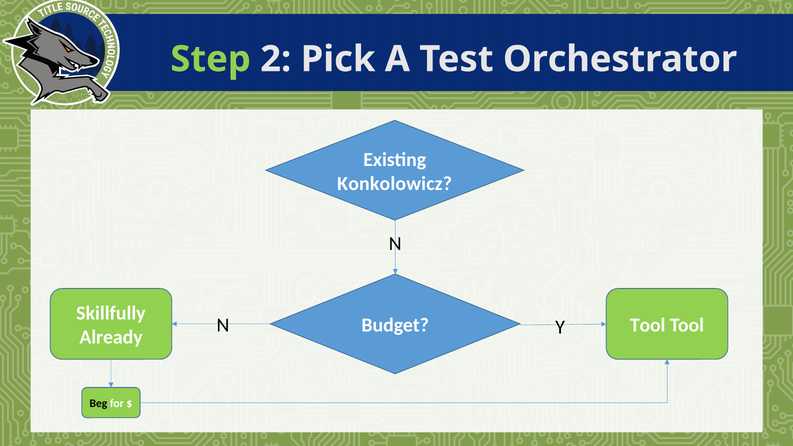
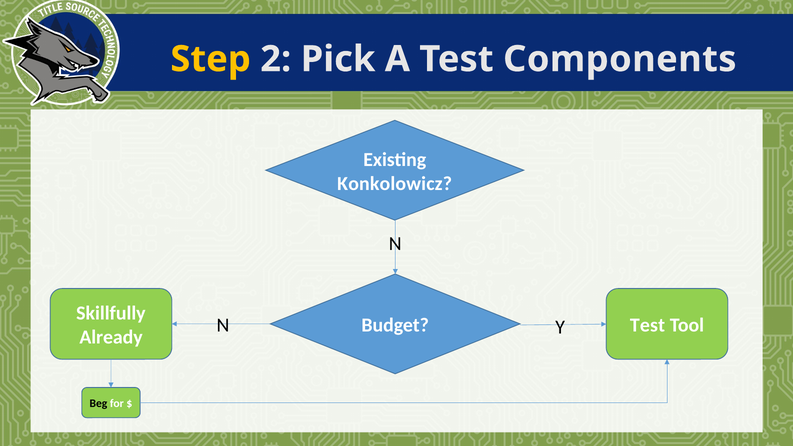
Step colour: light green -> yellow
Orchestrator: Orchestrator -> Components
Budget Tool: Tool -> Test
